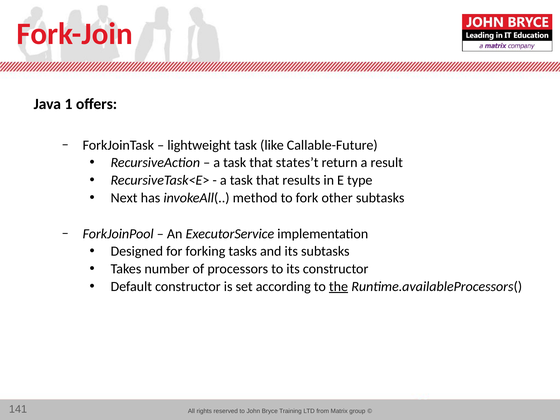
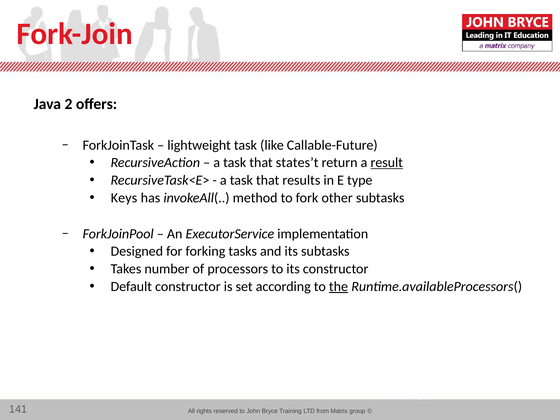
1: 1 -> 2
result underline: none -> present
Next: Next -> Keys
